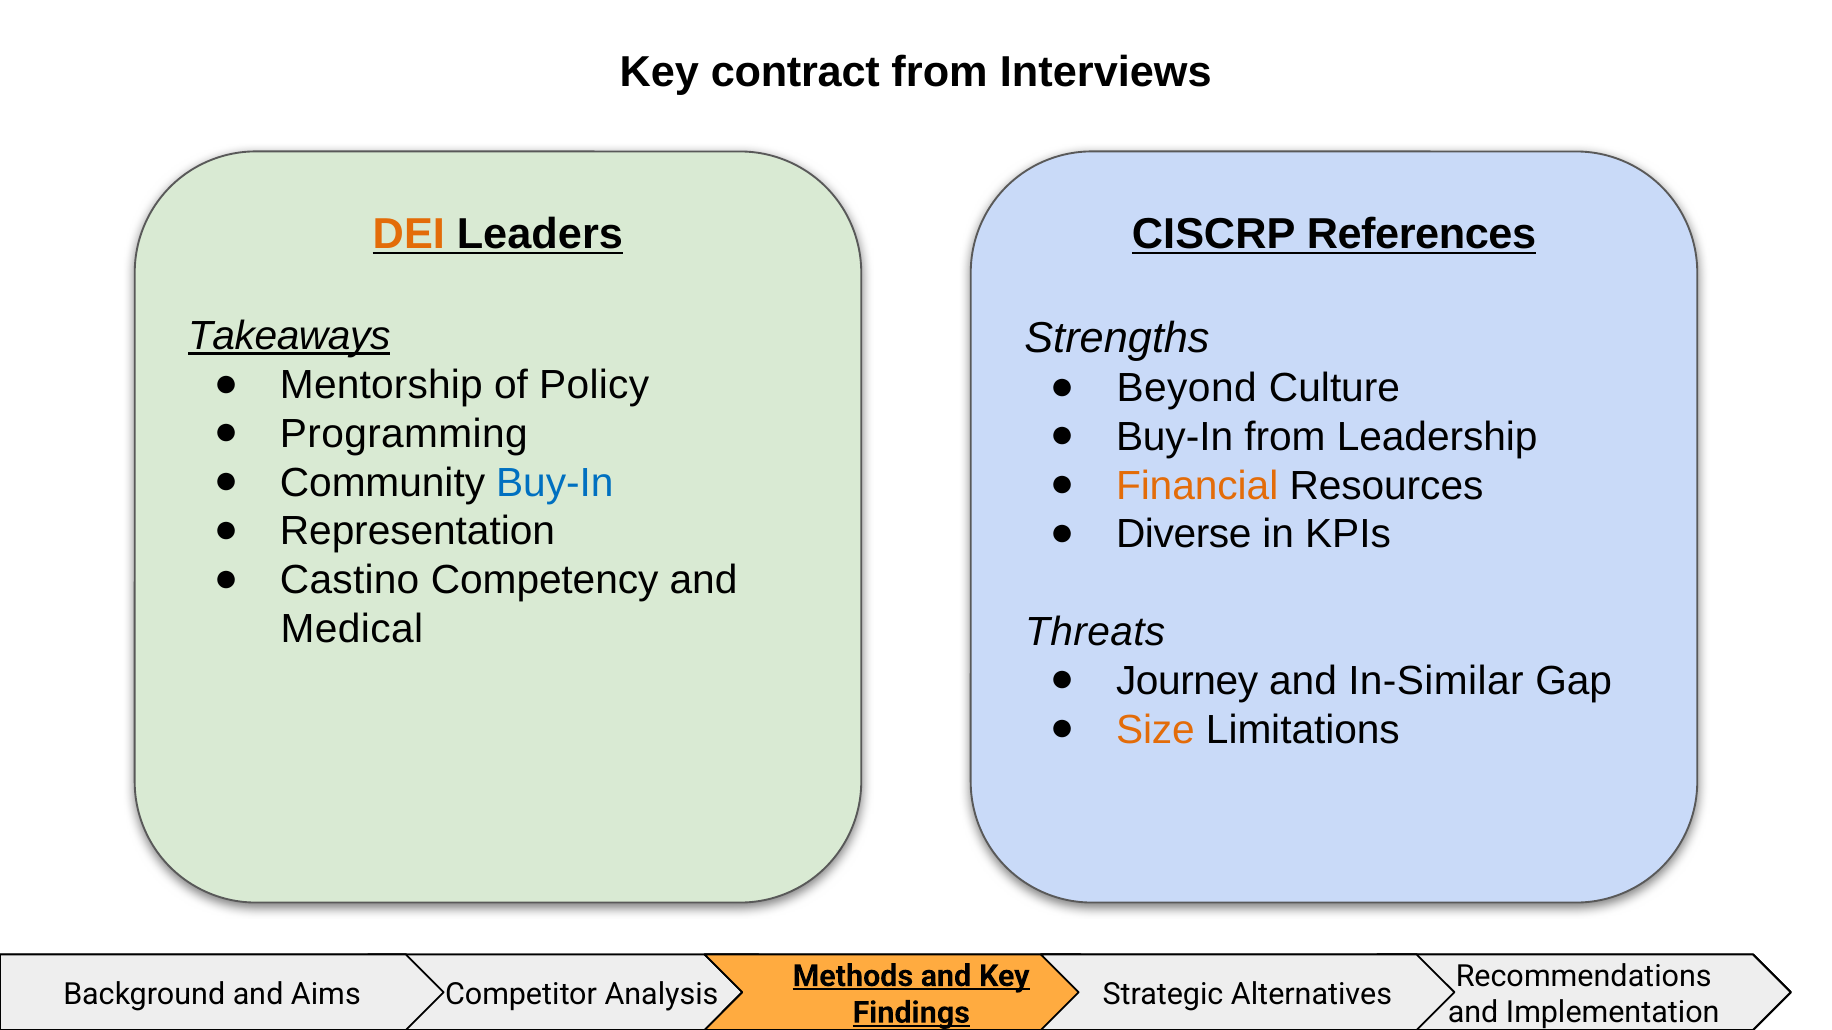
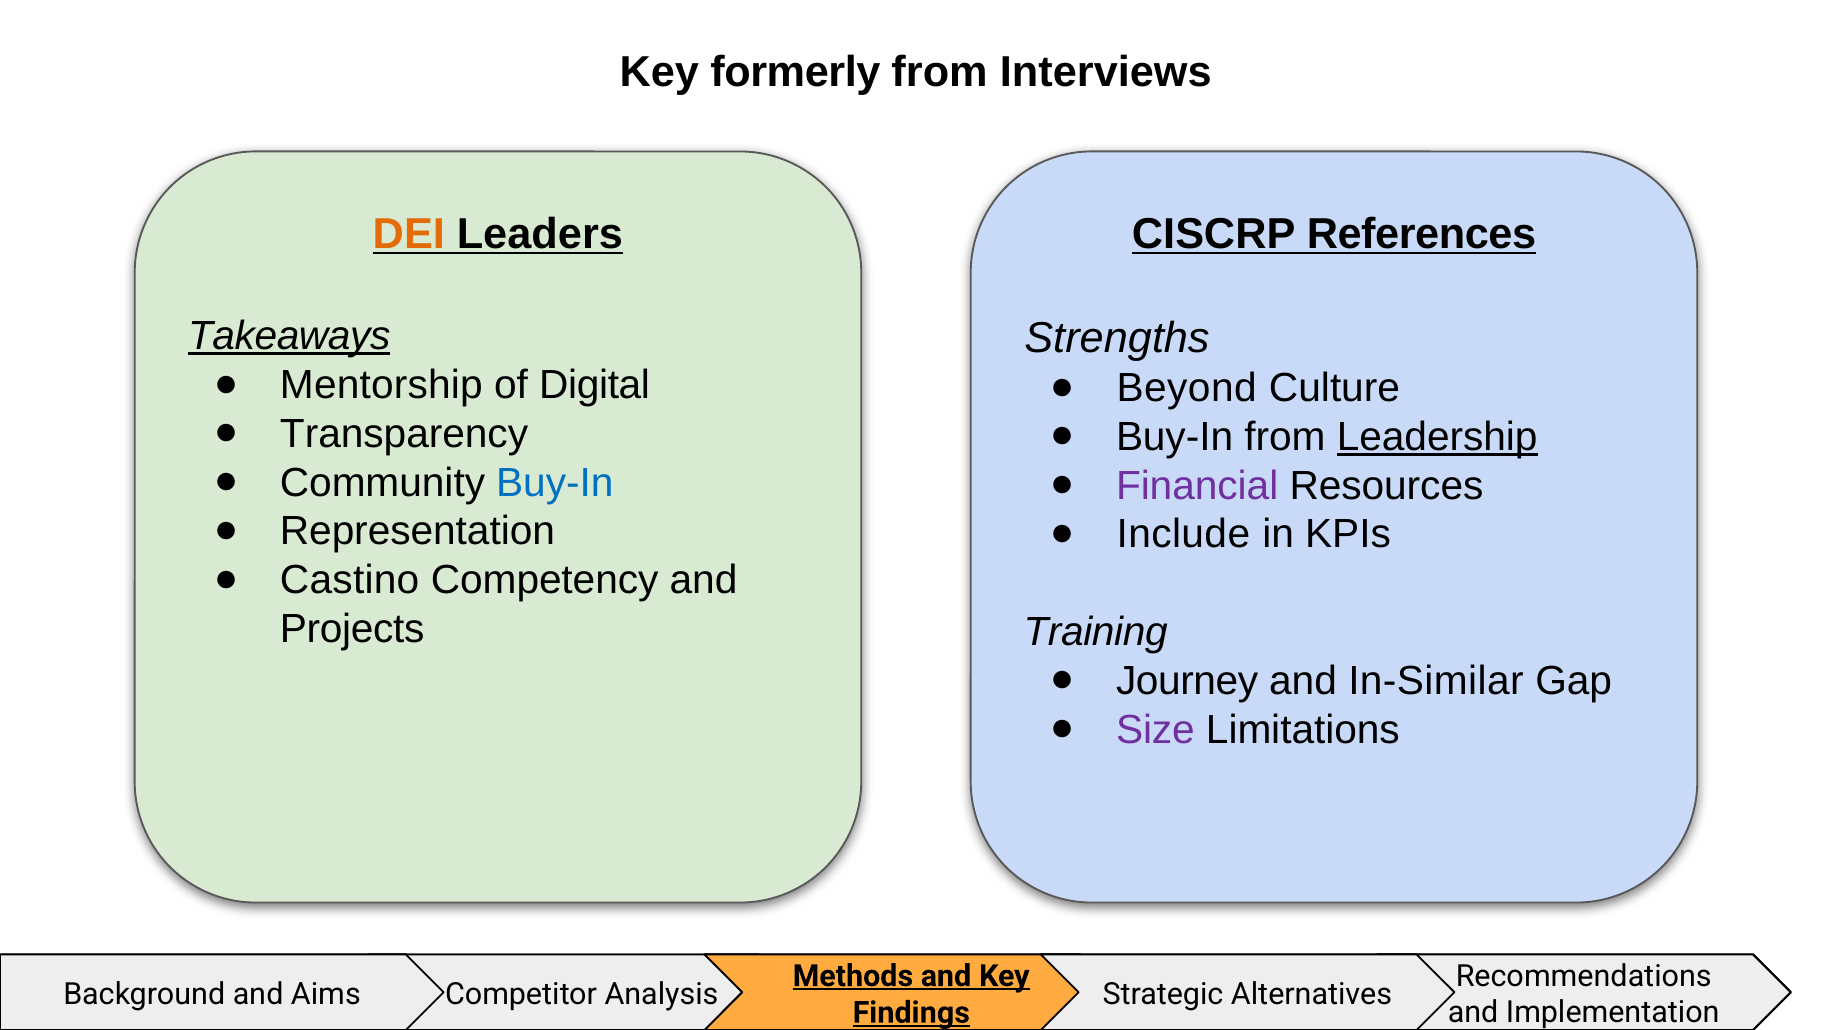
contract: contract -> formerly
Policy: Policy -> Digital
Programming: Programming -> Transparency
Leadership underline: none -> present
Financial colour: orange -> purple
Diverse: Diverse -> Include
Medical: Medical -> Projects
Threats: Threats -> Training
Size colour: orange -> purple
